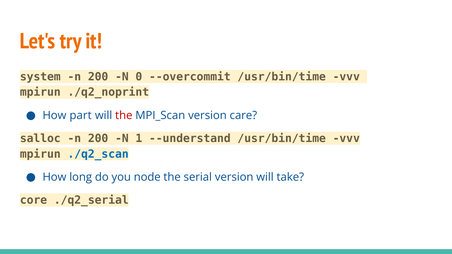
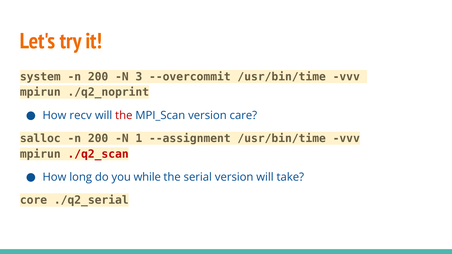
0: 0 -> 3
part: part -> recv
--understand: --understand -> --assignment
./q2_scan colour: blue -> red
node: node -> while
